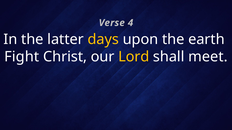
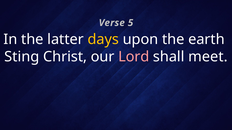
4: 4 -> 5
Fight: Fight -> Sting
Lord colour: yellow -> pink
